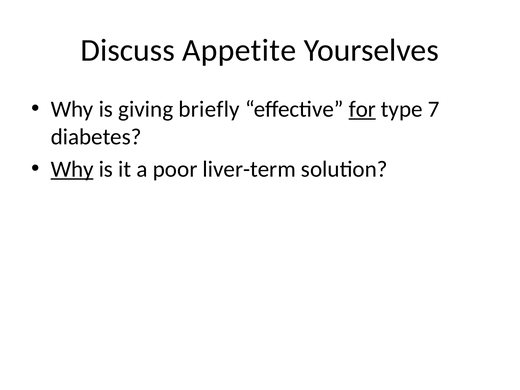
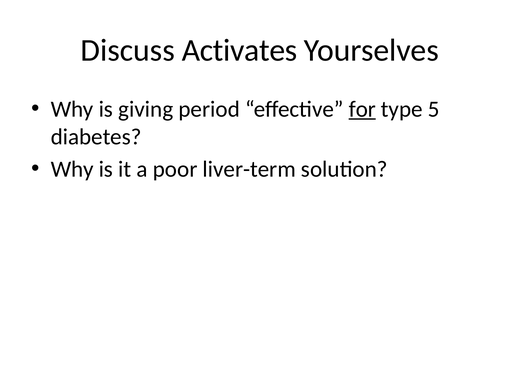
Appetite: Appetite -> Activates
briefly: briefly -> period
7: 7 -> 5
Why at (72, 169) underline: present -> none
